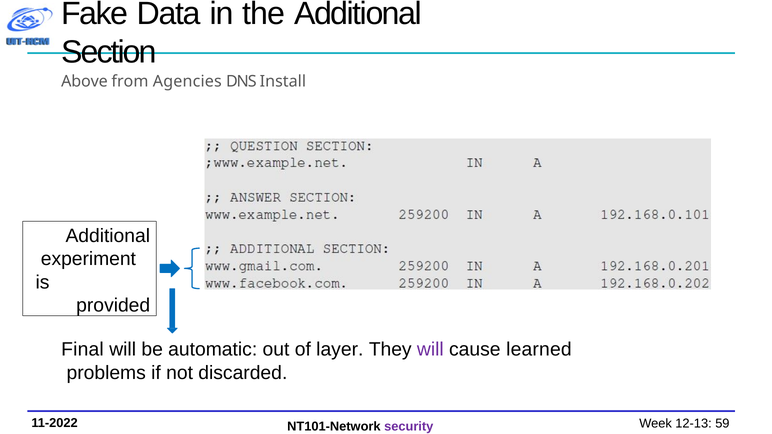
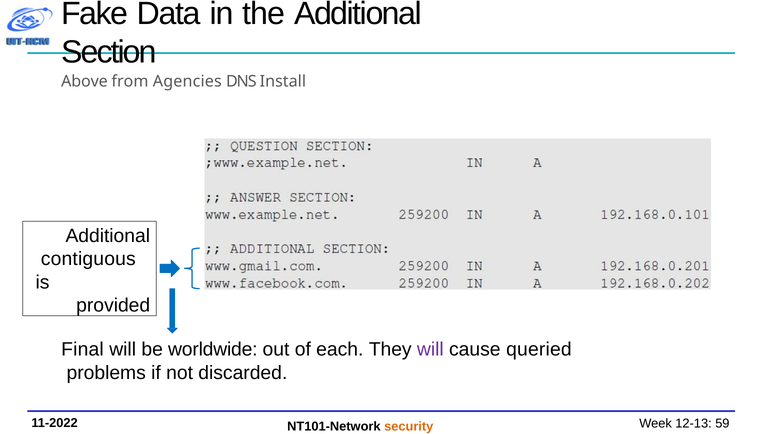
experiment: experiment -> contiguous
automatic: automatic -> worldwide
layer: layer -> each
learned: learned -> queried
security colour: purple -> orange
